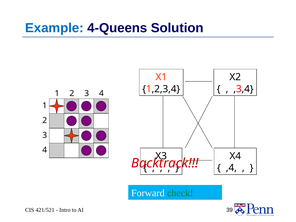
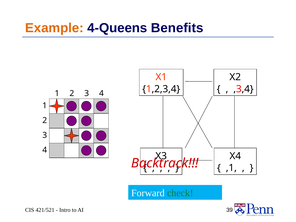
Example colour: blue -> orange
Solution: Solution -> Benefits
,4: ,4 -> ,1
